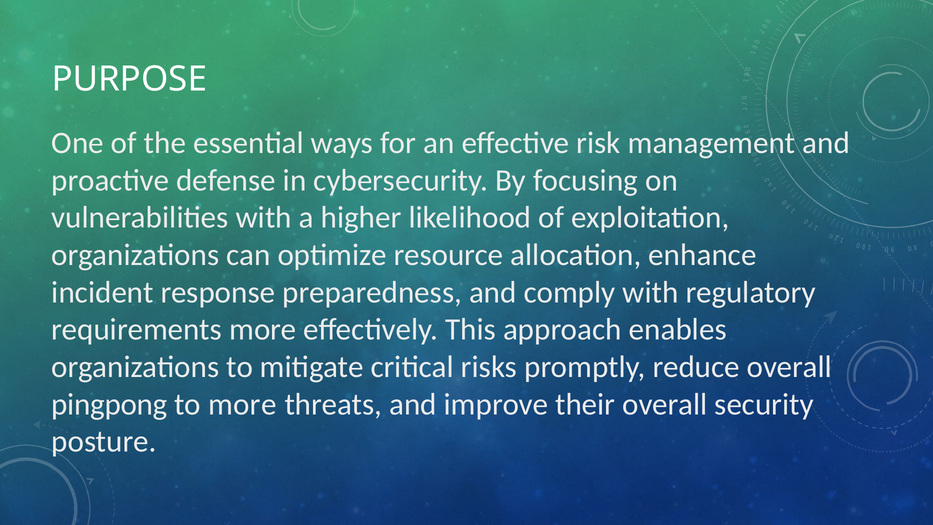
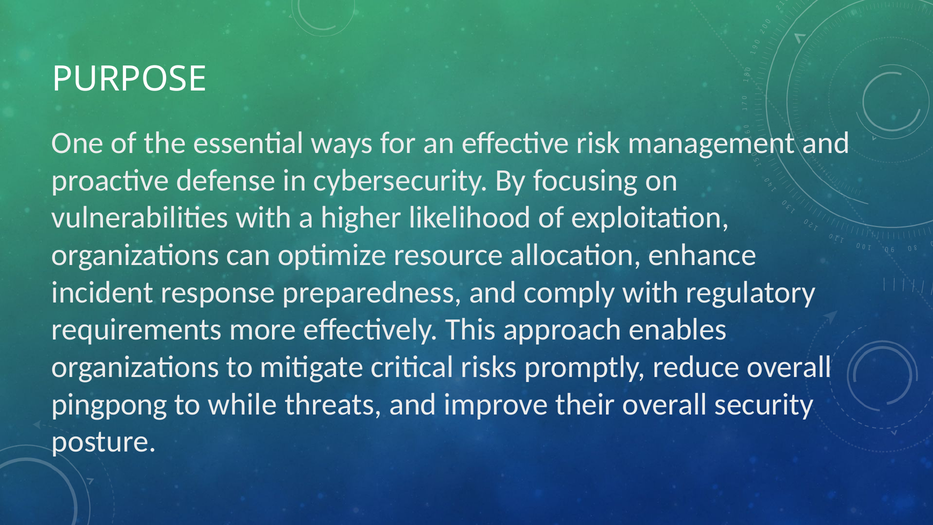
to more: more -> while
